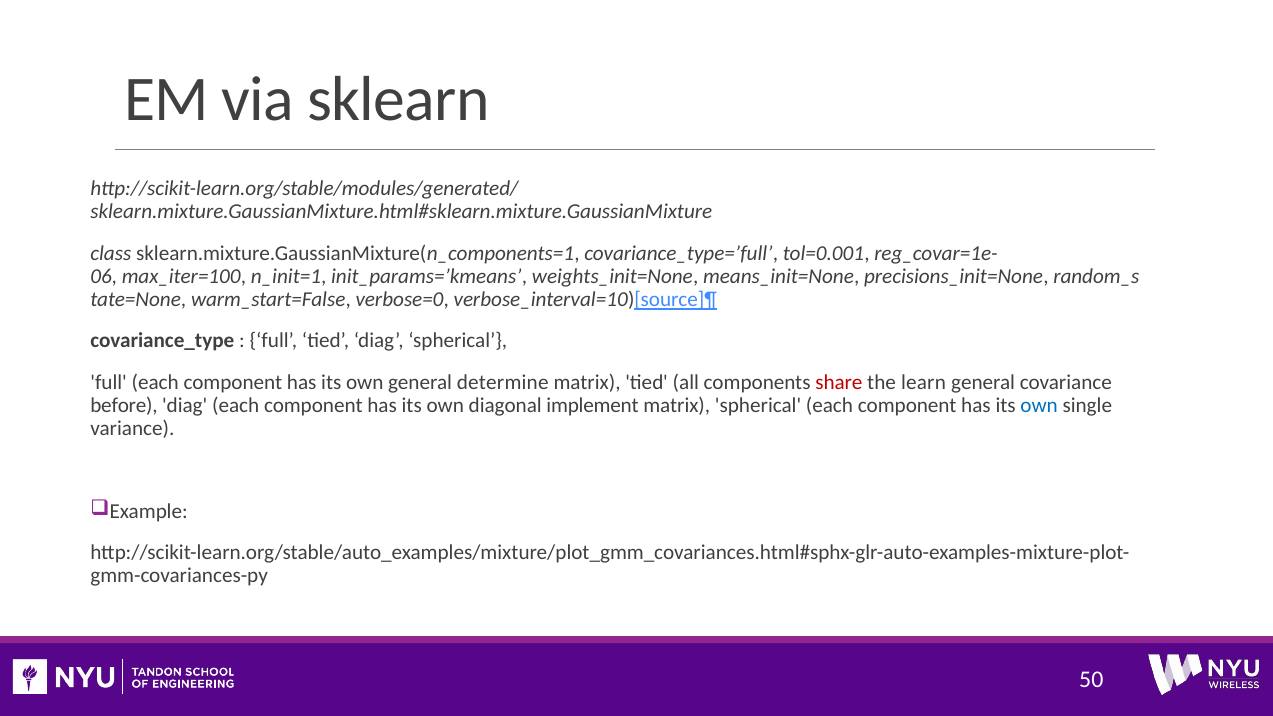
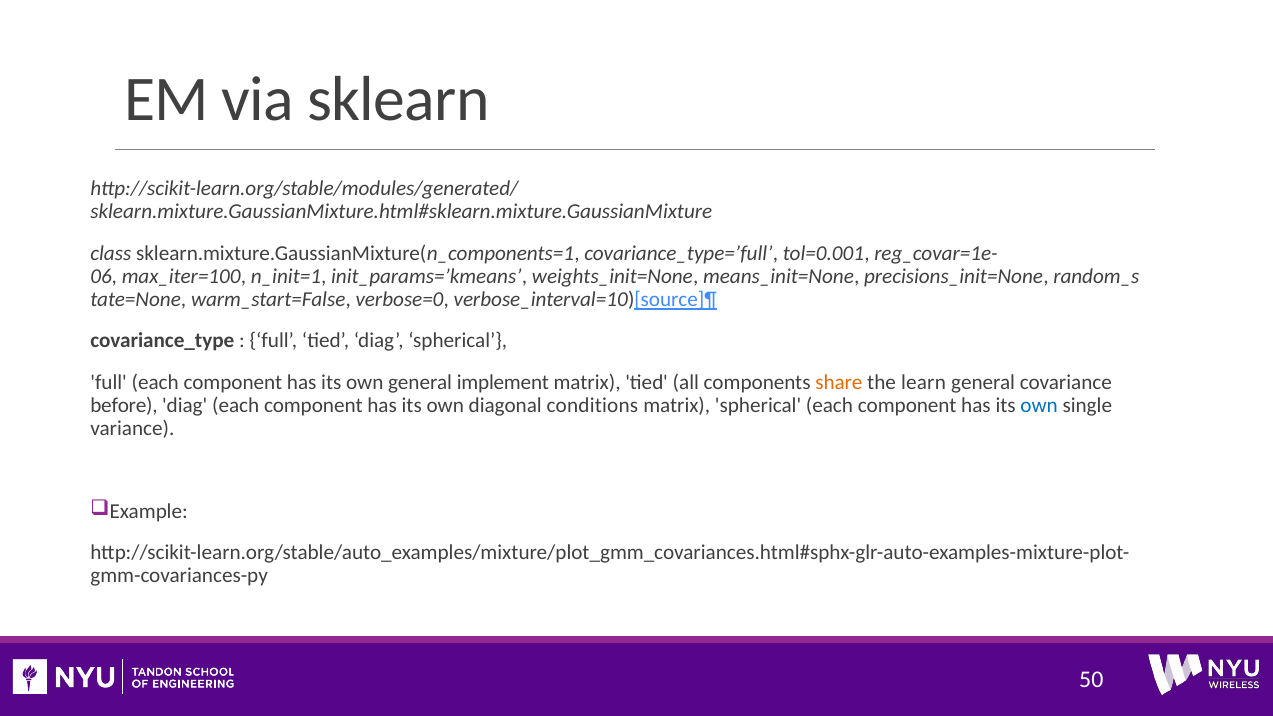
determine: determine -> implement
share colour: red -> orange
implement: implement -> conditions
